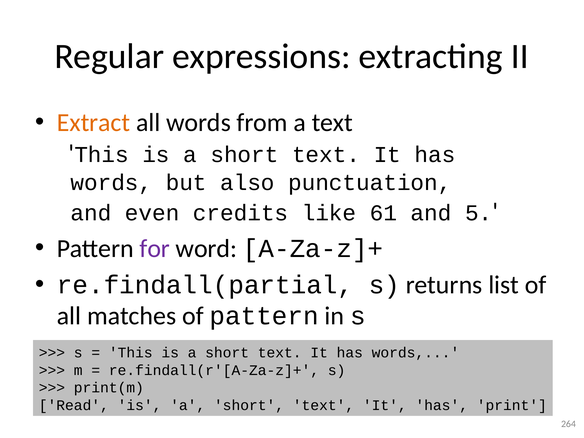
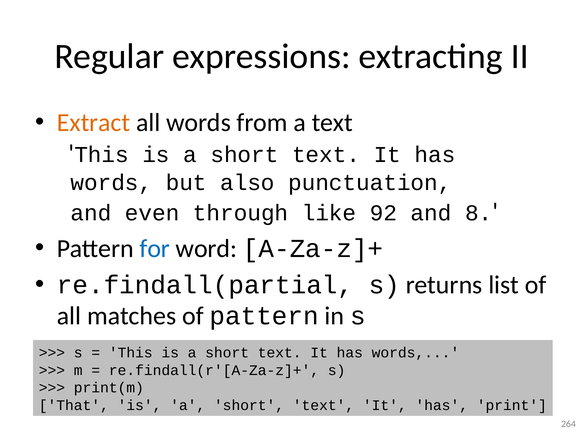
credits: credits -> through
61: 61 -> 92
5: 5 -> 8
for colour: purple -> blue
Read: Read -> That
